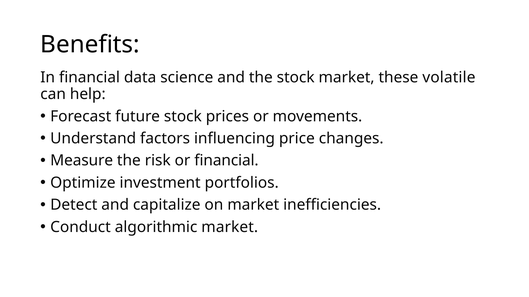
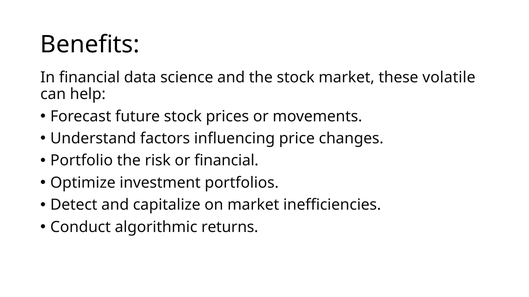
Measure: Measure -> Portfolio
algorithmic market: market -> returns
